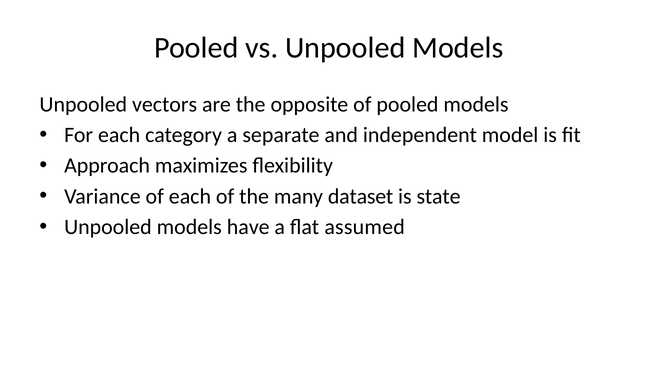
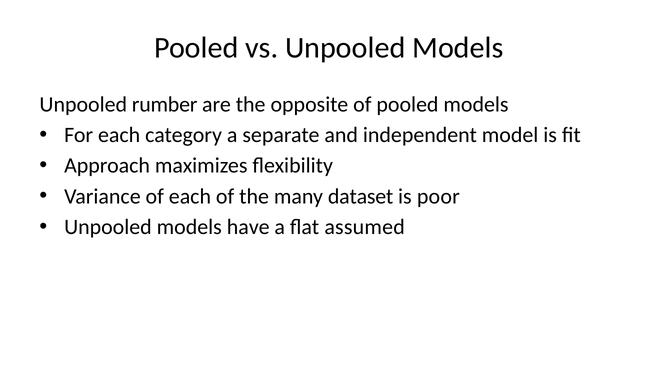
vectors: vectors -> rumber
state: state -> poor
